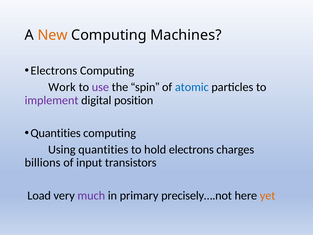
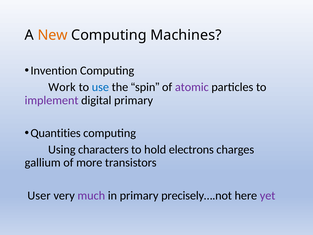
Electrons at (54, 71): Electrons -> Invention
use colour: purple -> blue
atomic colour: blue -> purple
digital position: position -> primary
Using quantities: quantities -> characters
billions: billions -> gallium
input: input -> more
Load: Load -> User
yet colour: orange -> purple
